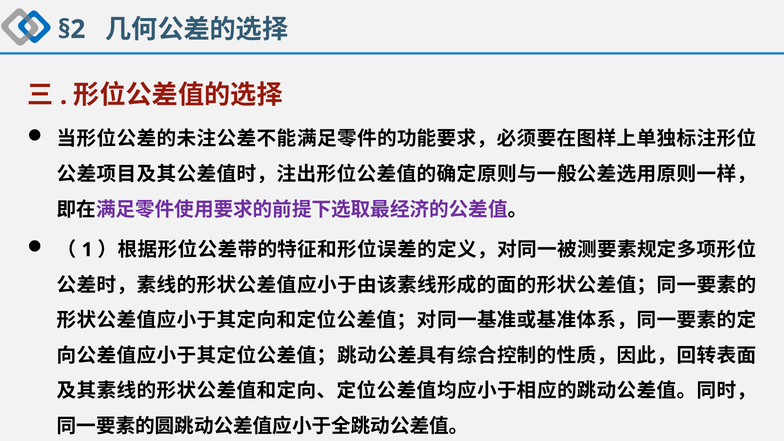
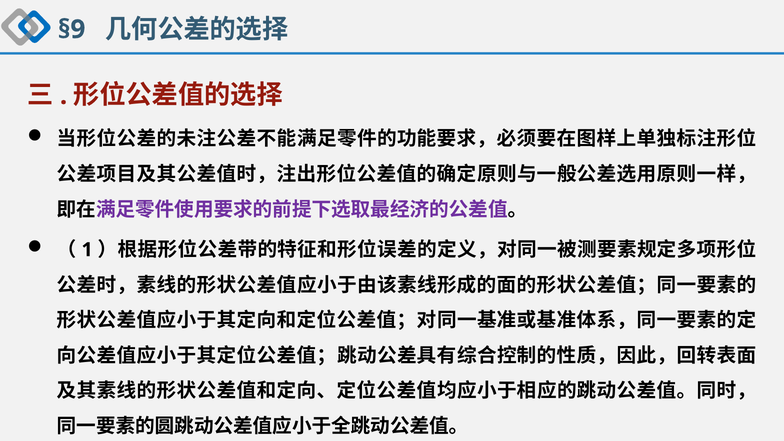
§2: §2 -> §9
